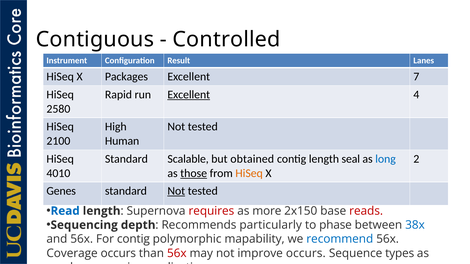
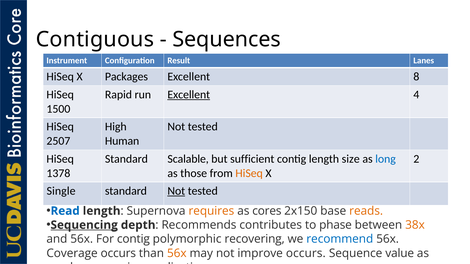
Controlled: Controlled -> Sequences
7: 7 -> 8
2580: 2580 -> 1500
2100: 2100 -> 2507
obtained: obtained -> sufficient
seal: seal -> size
4010: 4010 -> 1378
those underline: present -> none
Genes: Genes -> Single
requires colour: red -> orange
more: more -> cores
reads colour: red -> orange
Sequencing underline: none -> present
particularly: particularly -> contributes
38x colour: blue -> orange
mapability: mapability -> recovering
56x at (177, 253) colour: red -> orange
types: types -> value
